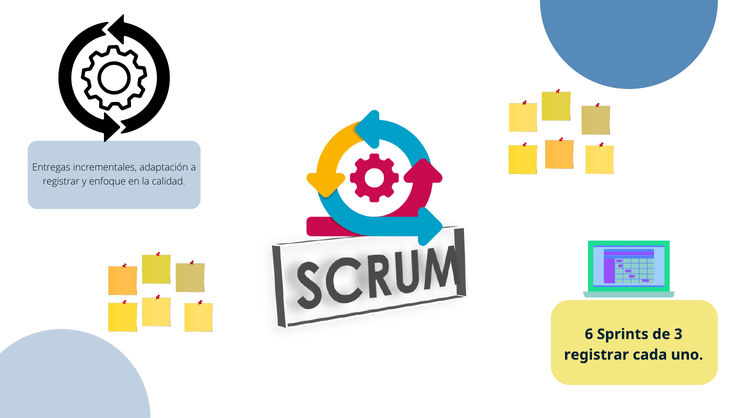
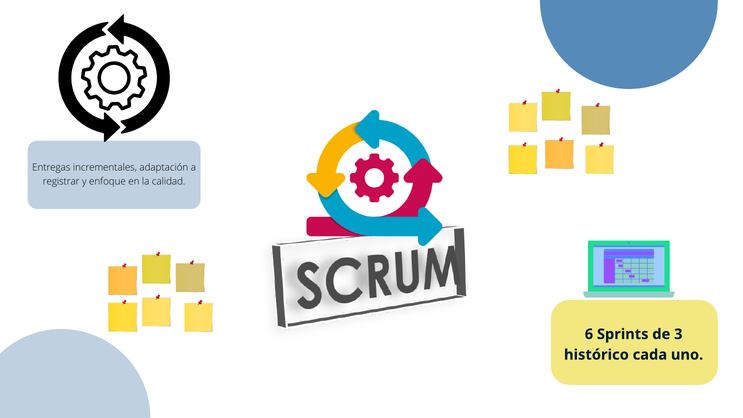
registrar at (596, 355): registrar -> histórico
